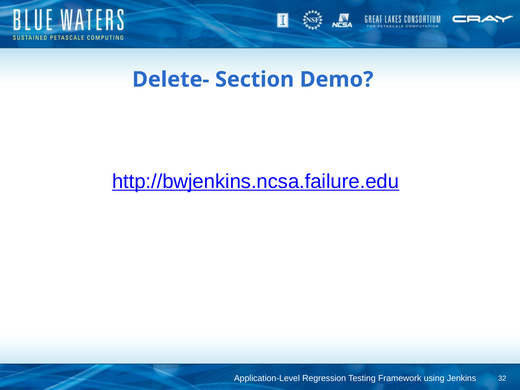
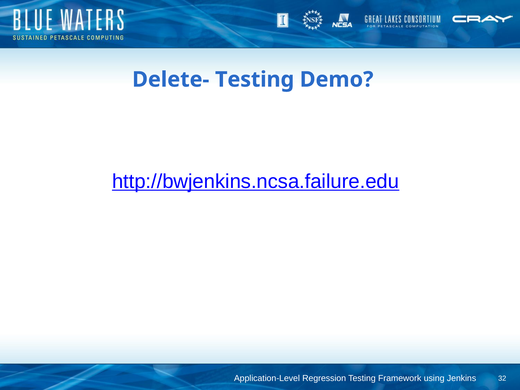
Delete- Section: Section -> Testing
